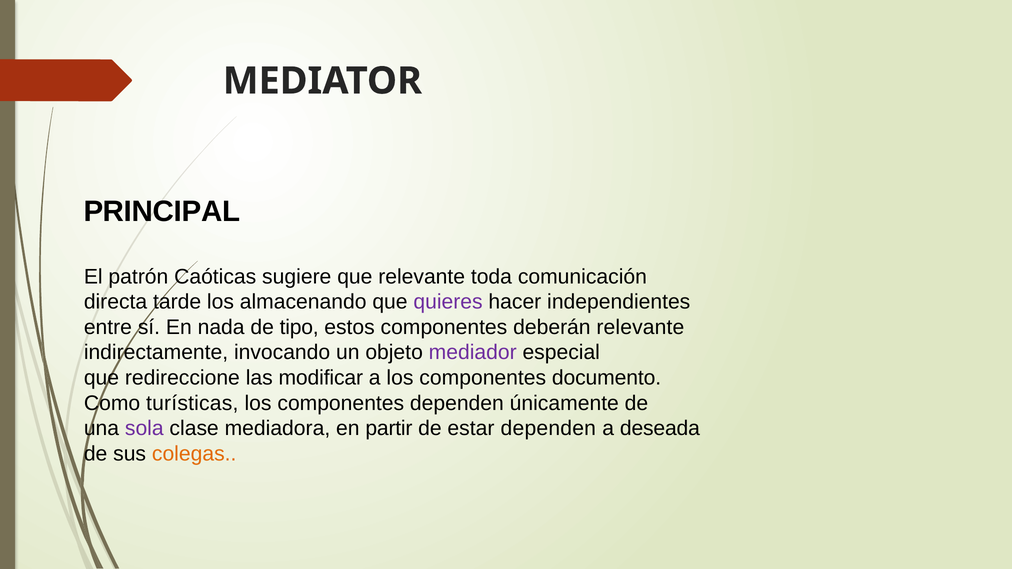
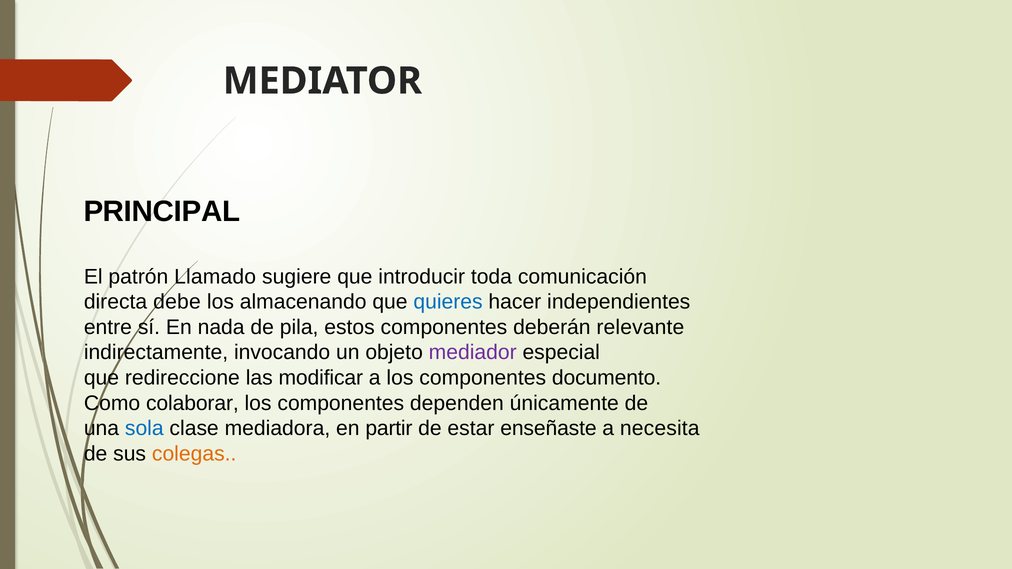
Caóticas: Caóticas -> Llamado
que relevante: relevante -> introducir
tarde: tarde -> debe
quieres colour: purple -> blue
tipo: tipo -> pila
turísticas: turísticas -> colaborar
sola colour: purple -> blue
estar dependen: dependen -> enseñaste
deseada: deseada -> necesita
